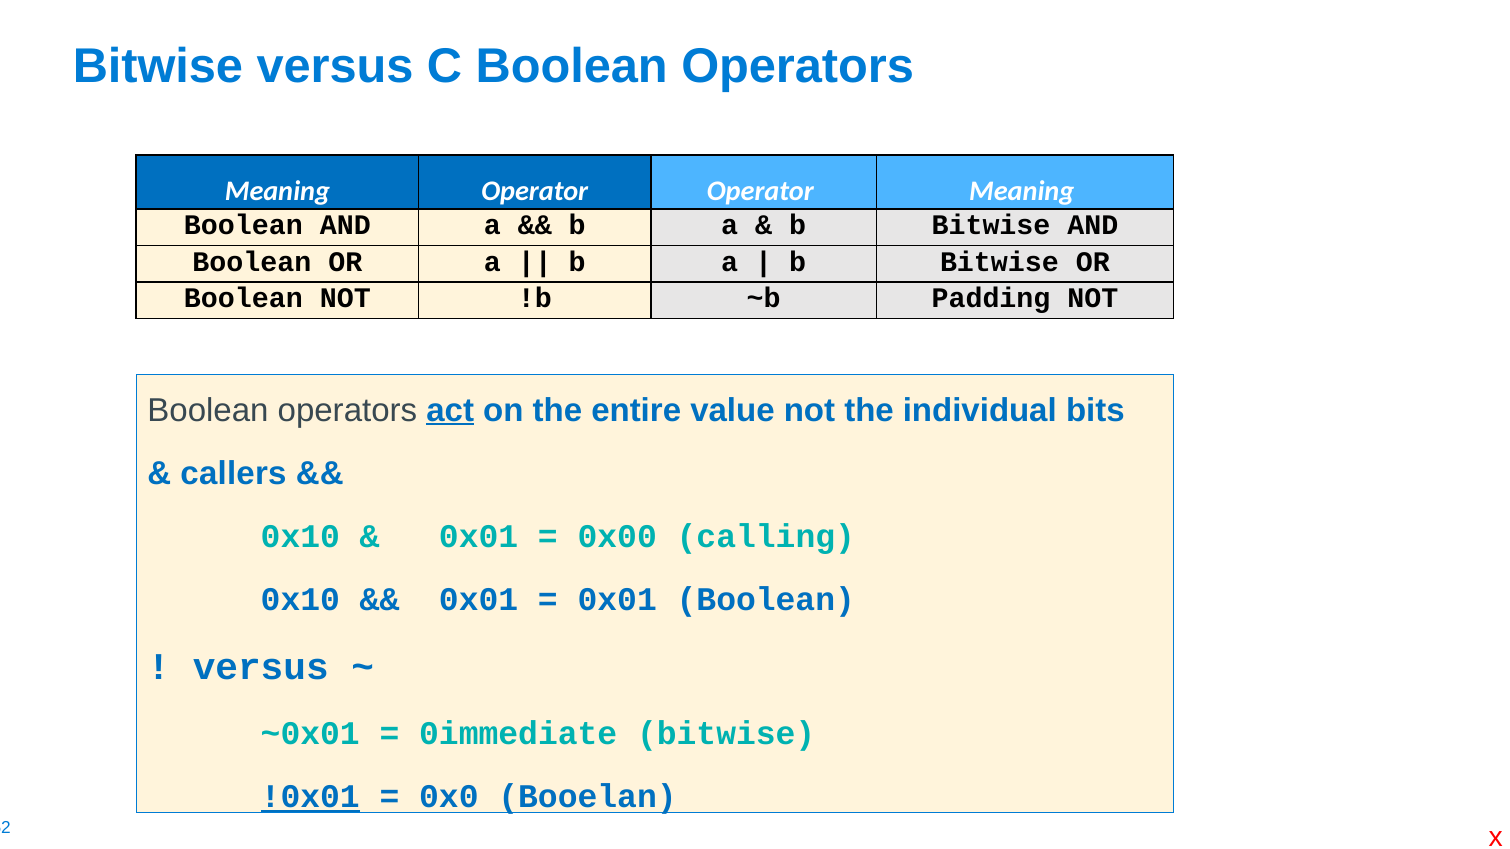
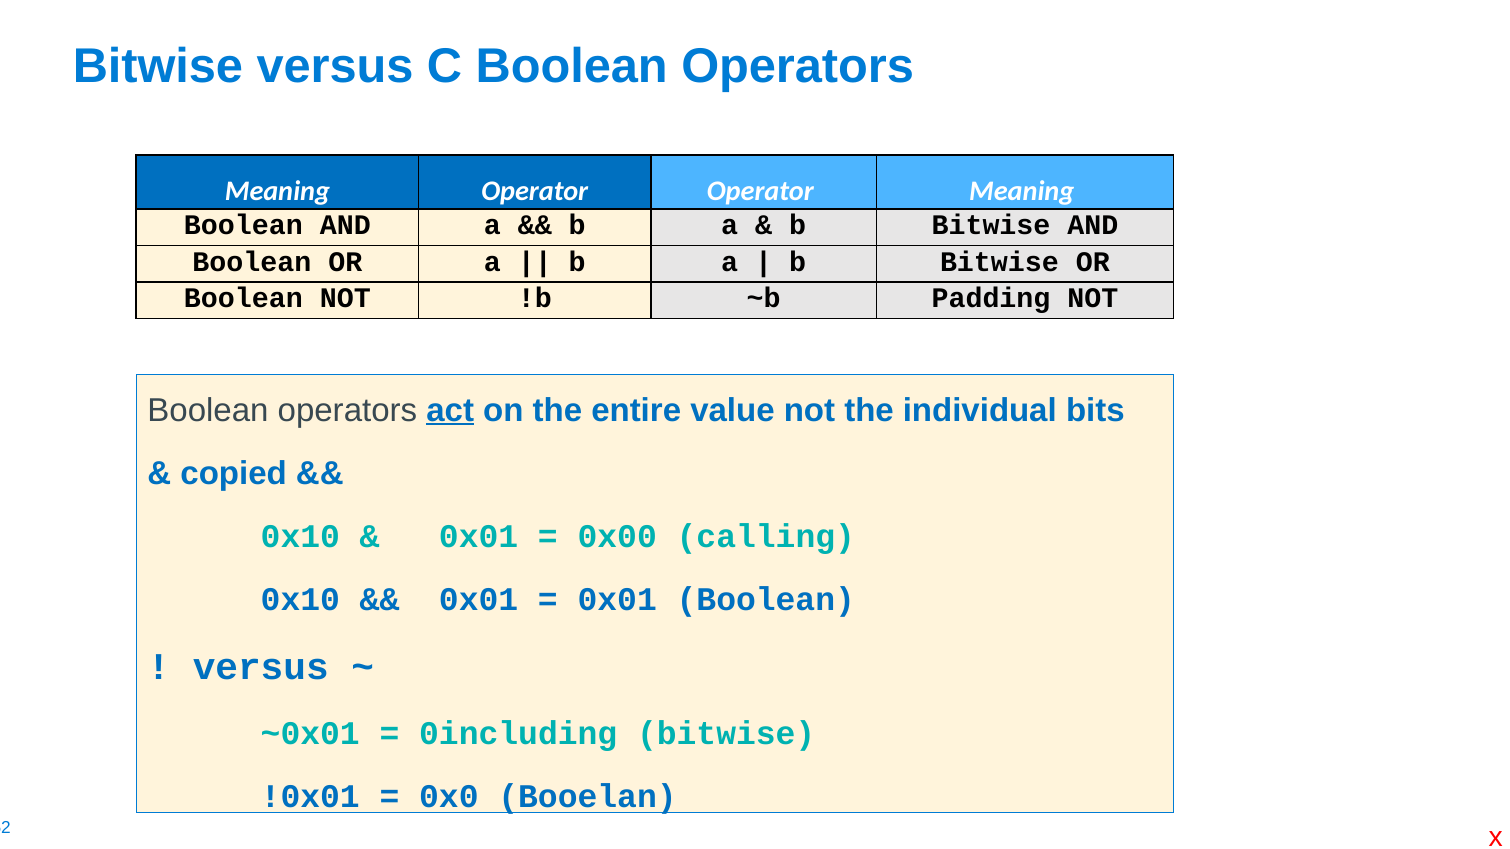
callers: callers -> copied
0immediate: 0immediate -> 0including
!0x01 underline: present -> none
